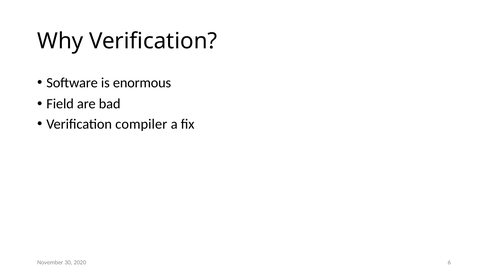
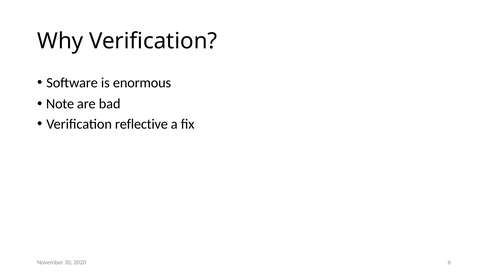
Field: Field -> Note
compiler: compiler -> reflective
